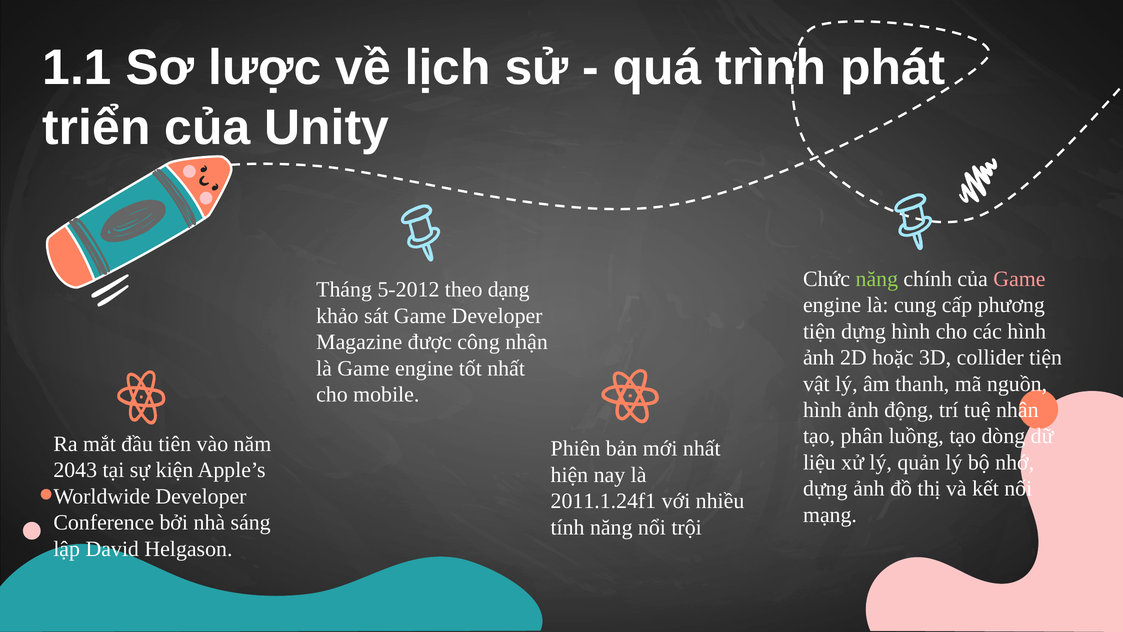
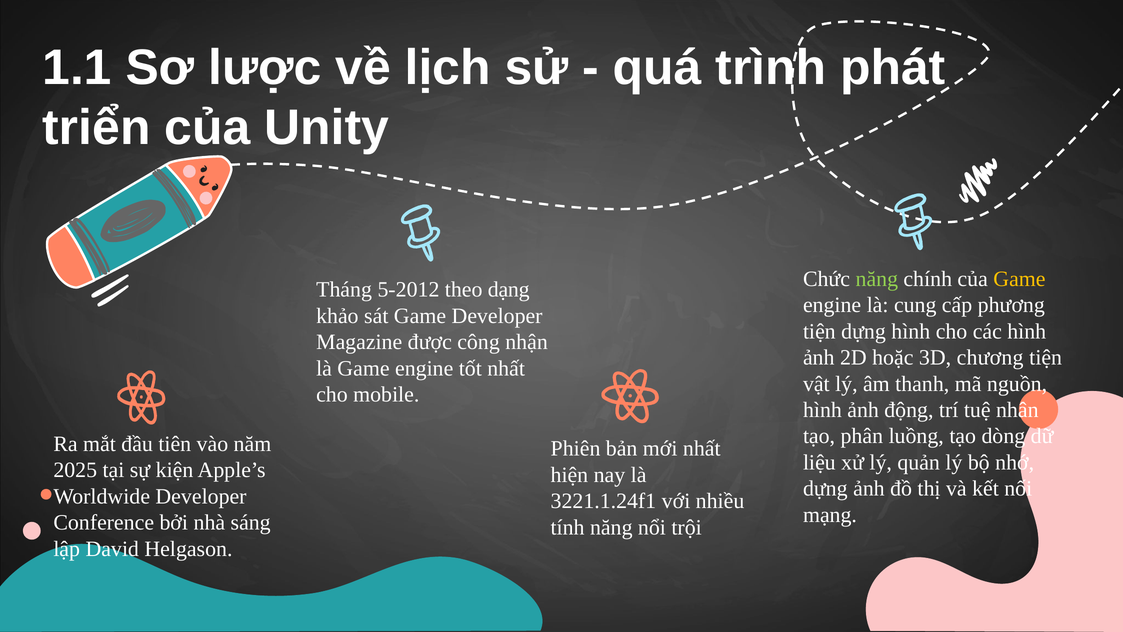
Game at (1019, 279) colour: pink -> yellow
collider: collider -> chương
2043: 2043 -> 2025
2011.1.24f1: 2011.1.24f1 -> 3221.1.24f1
